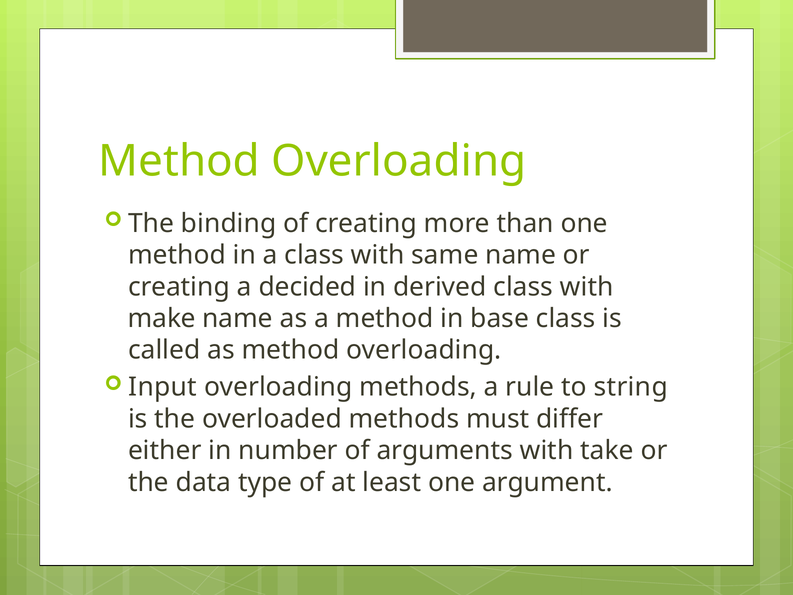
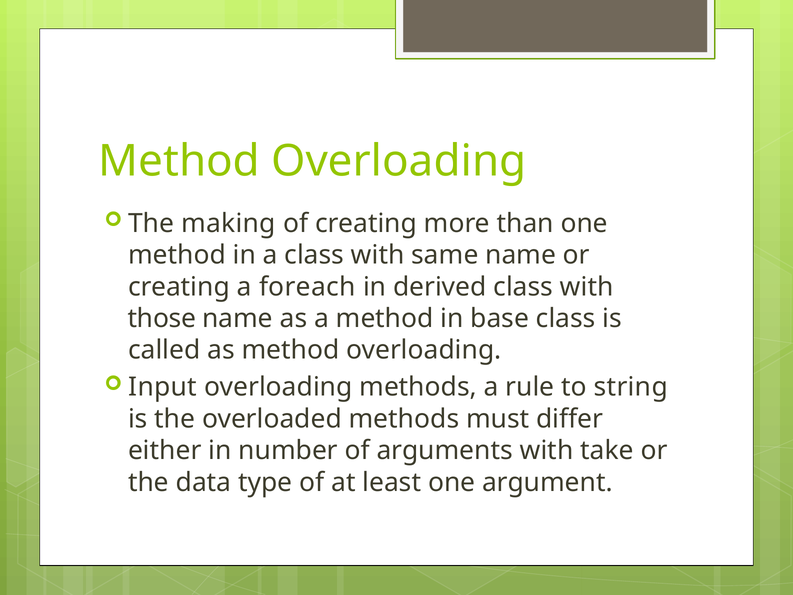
binding: binding -> making
decided: decided -> foreach
make: make -> those
